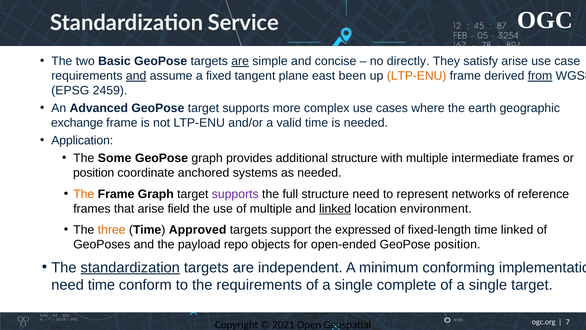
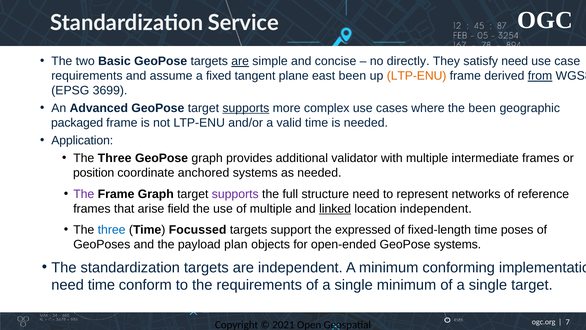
satisfy arise: arise -> need
and at (136, 76) underline: present -> none
2459: 2459 -> 3699
supports at (246, 108) underline: none -> present
the earth: earth -> been
exchange: exchange -> packaged
Some at (115, 158): Some -> Three
additional structure: structure -> validator
The at (84, 194) colour: orange -> purple
location environment: environment -> independent
three at (112, 230) colour: orange -> blue
Approved: Approved -> Focussed
time linked: linked -> poses
repo: repo -> plan
GeoPose position: position -> systems
standardization at (130, 267) underline: present -> none
single complete: complete -> minimum
